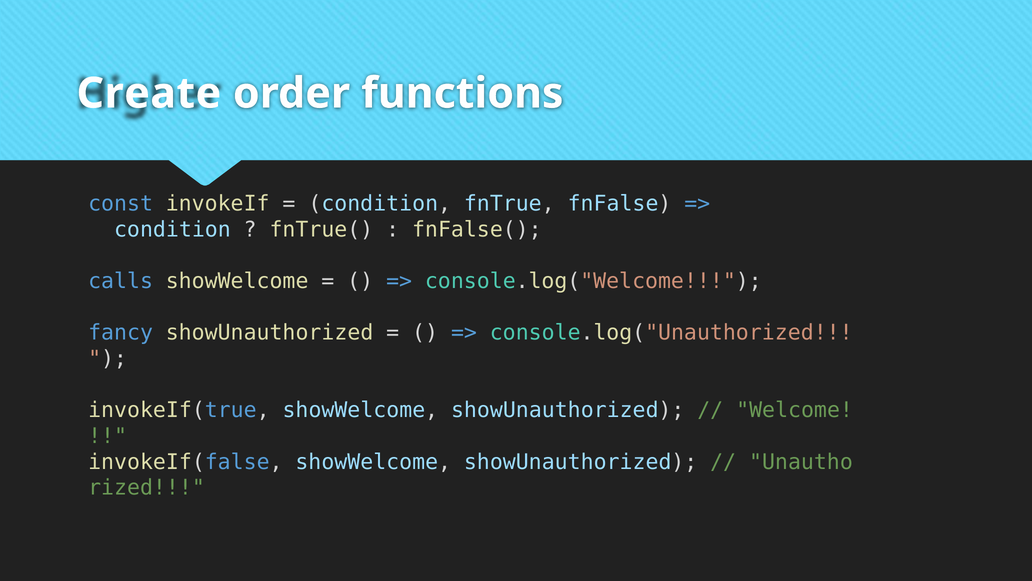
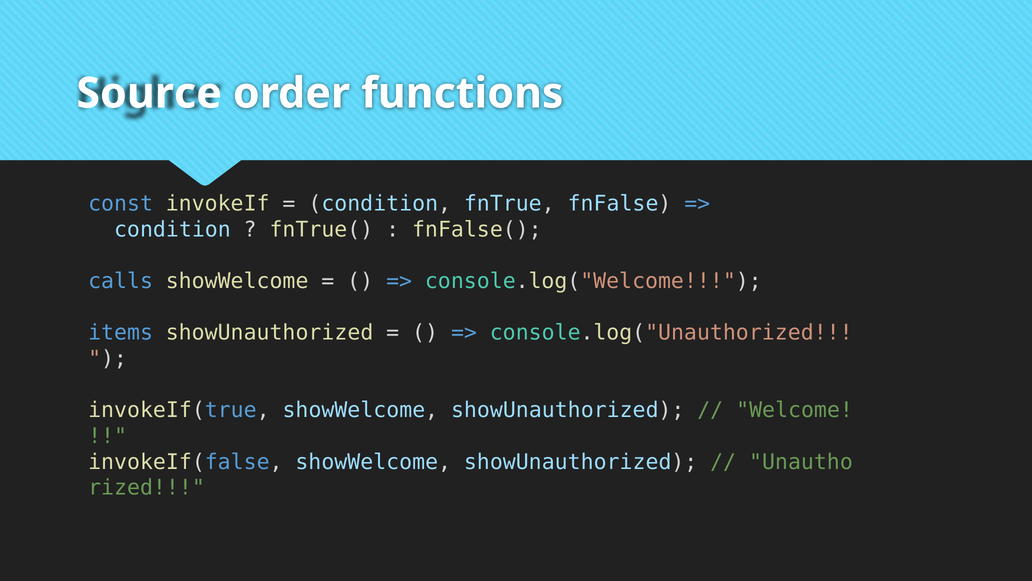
Create: Create -> Source
fancy: fancy -> items
